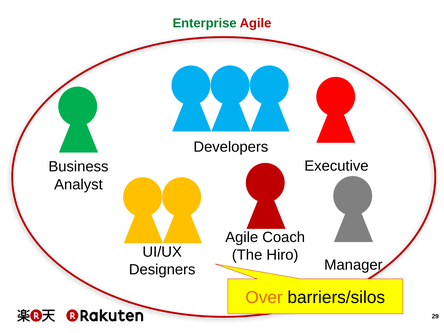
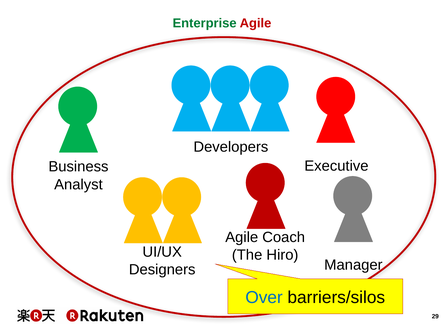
Over colour: orange -> blue
